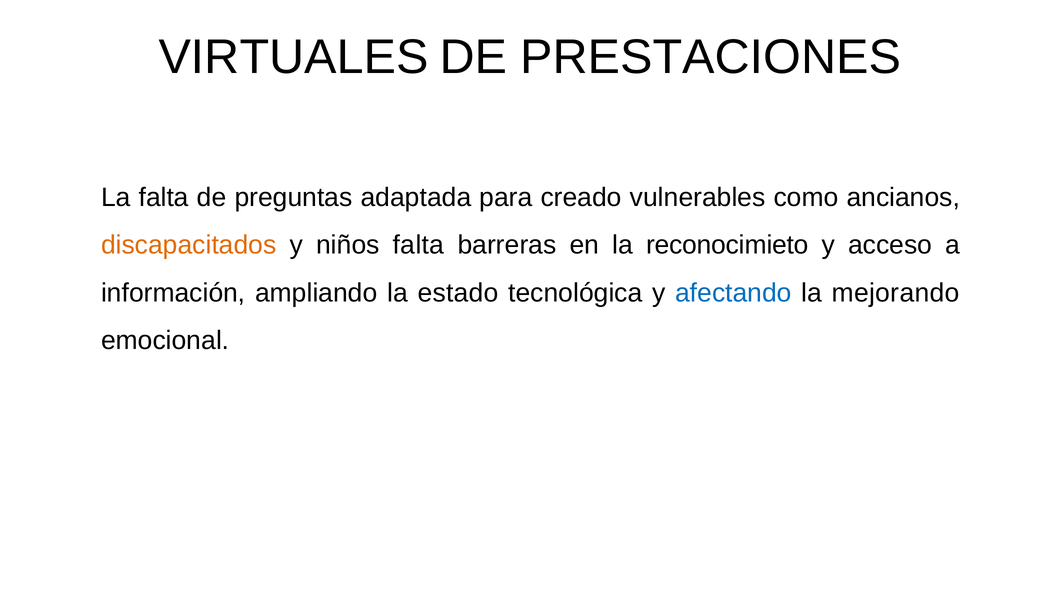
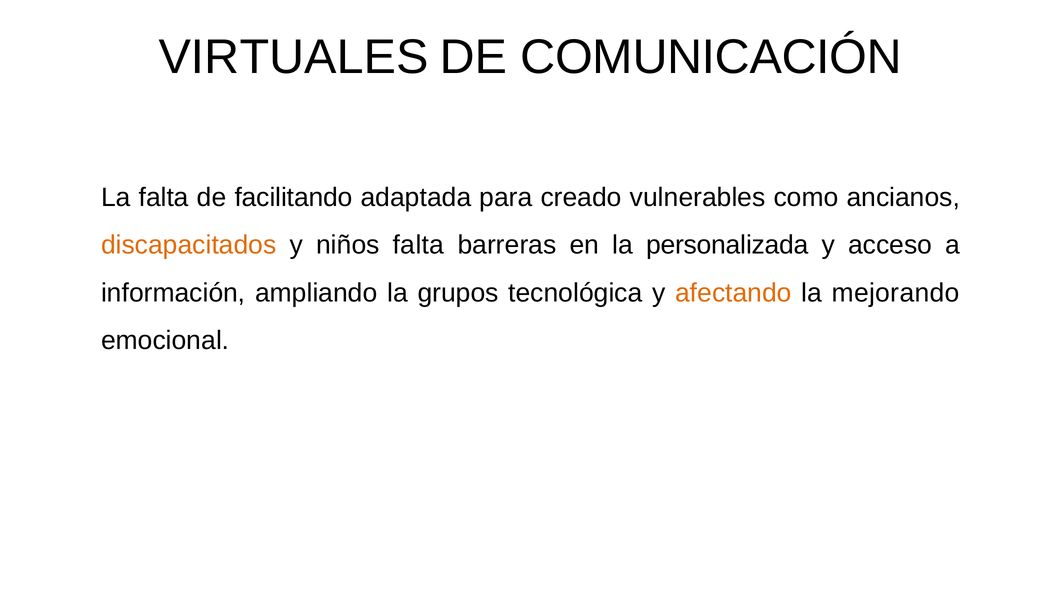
PRESTACIONES: PRESTACIONES -> COMUNICACIÓN
preguntas: preguntas -> facilitando
reconocimieto: reconocimieto -> personalizada
estado: estado -> grupos
afectando colour: blue -> orange
